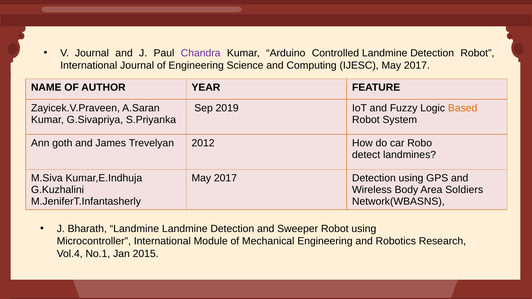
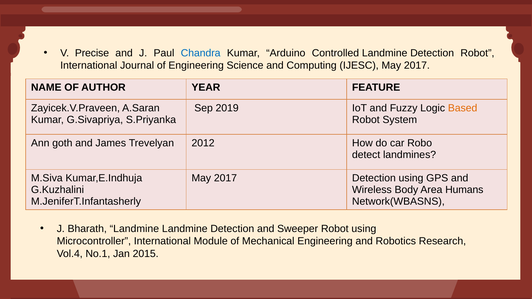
V Journal: Journal -> Precise
Chandra colour: purple -> blue
Soldiers: Soldiers -> Humans
